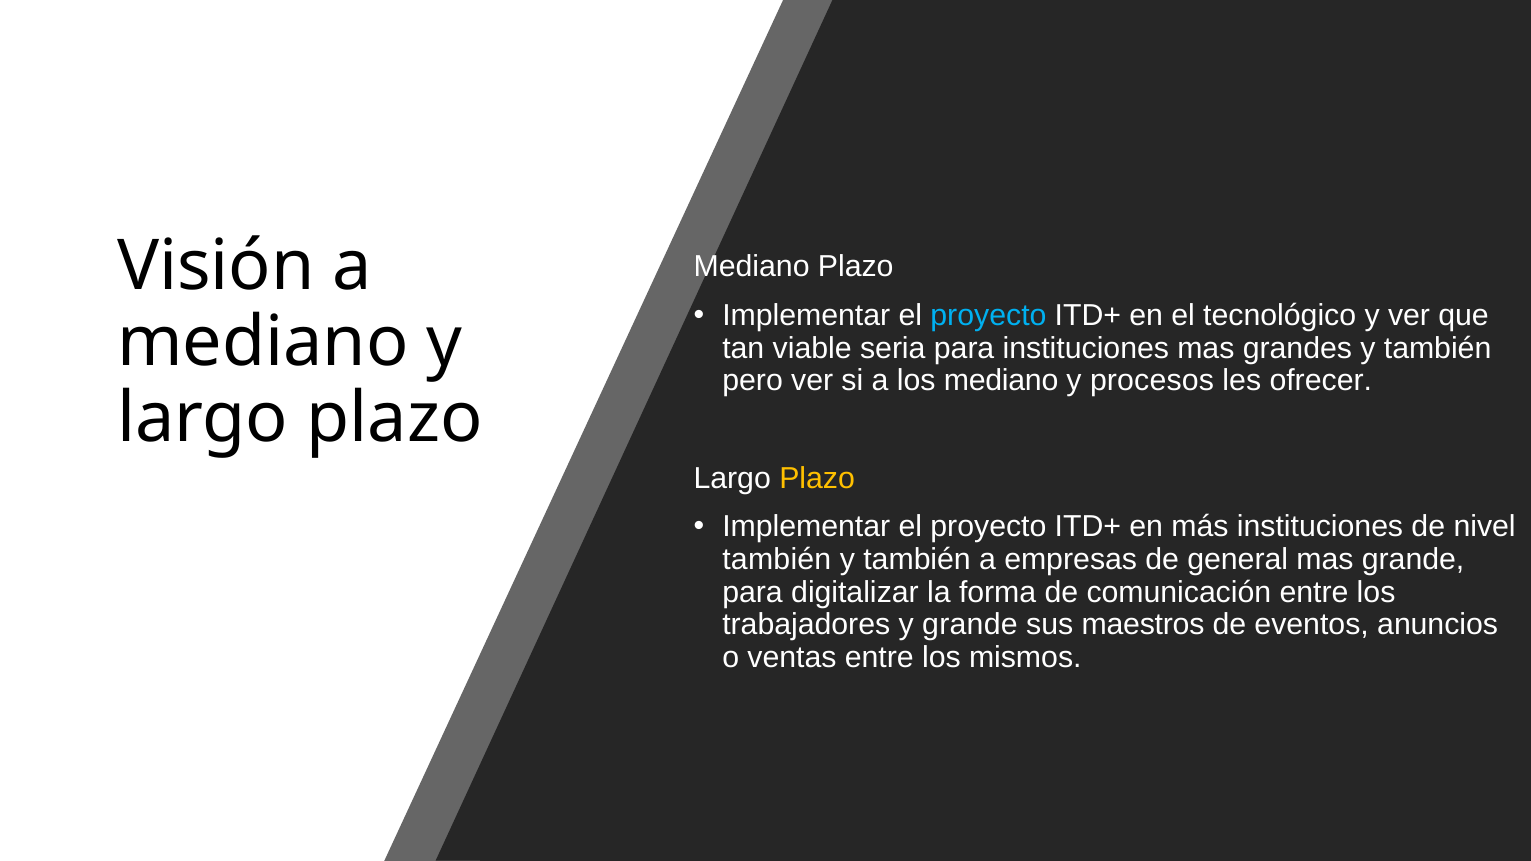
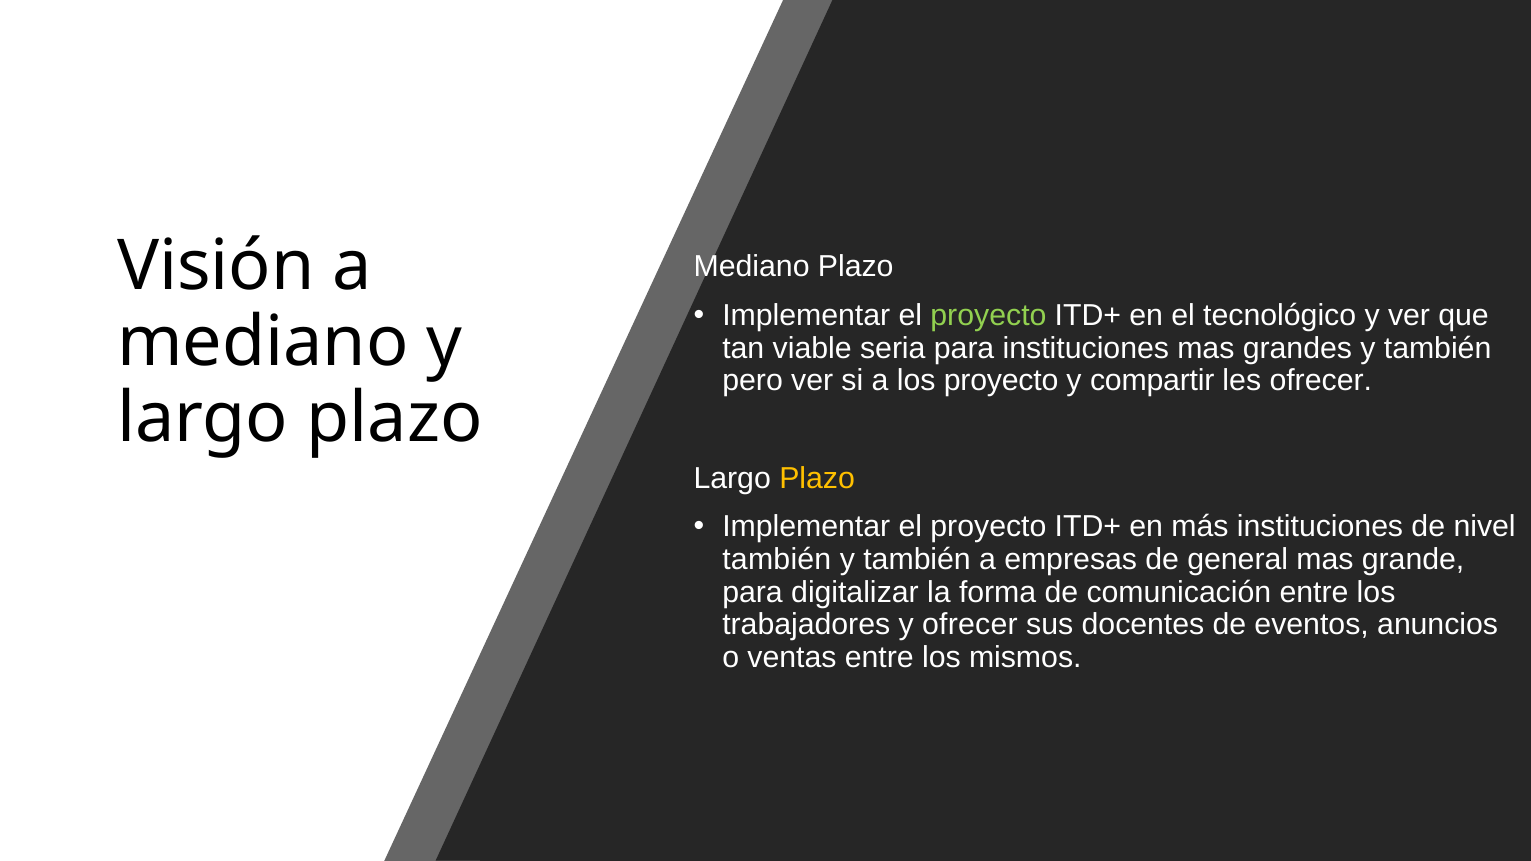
proyecto at (988, 316) colour: light blue -> light green
los mediano: mediano -> proyecto
procesos: procesos -> compartir
y grande: grande -> ofrecer
maestros: maestros -> docentes
